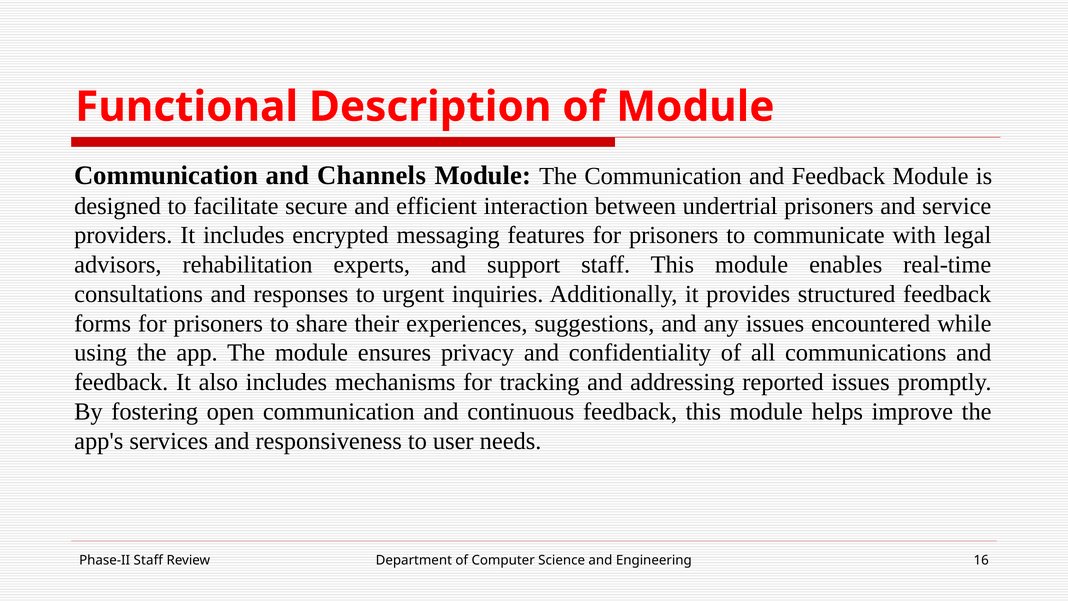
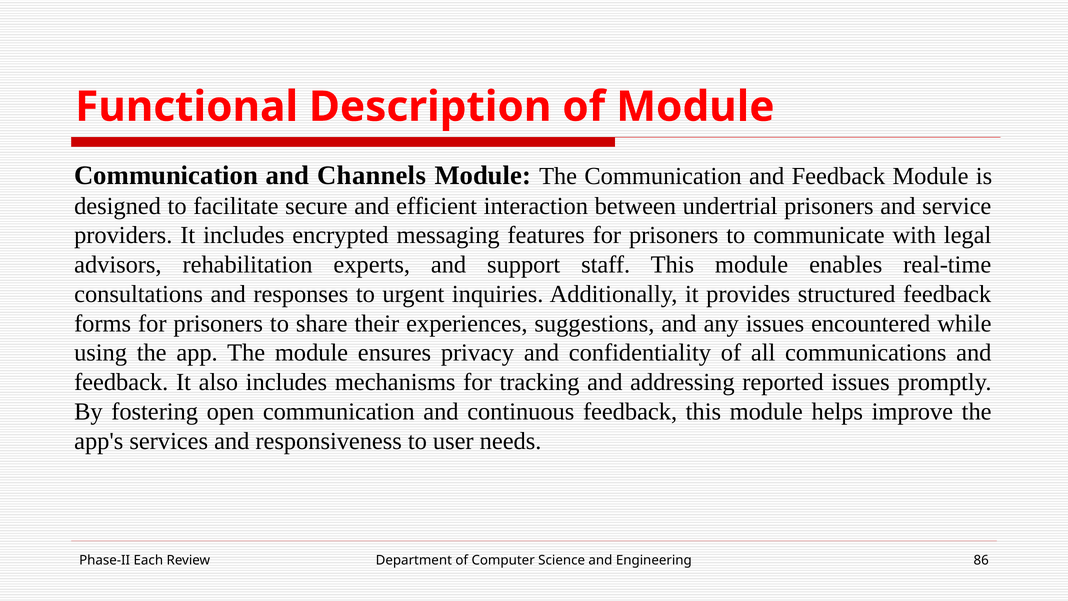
Phase-II Staff: Staff -> Each
16: 16 -> 86
